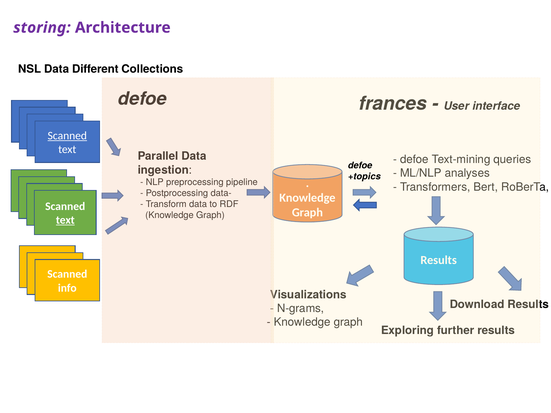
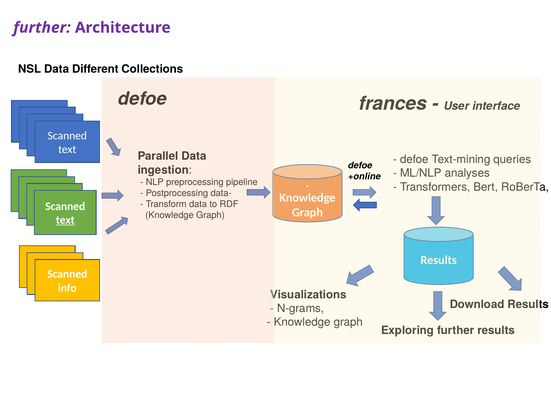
storing at (42, 28): storing -> further
Scanned at (67, 136) underline: present -> none
+topics: +topics -> +online
